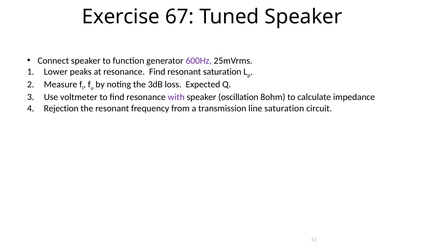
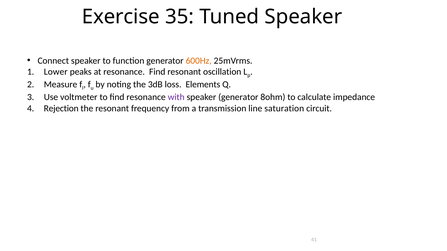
67: 67 -> 35
600Hz colour: purple -> orange
resonant saturation: saturation -> oscillation
Expected: Expected -> Elements
speaker oscillation: oscillation -> generator
